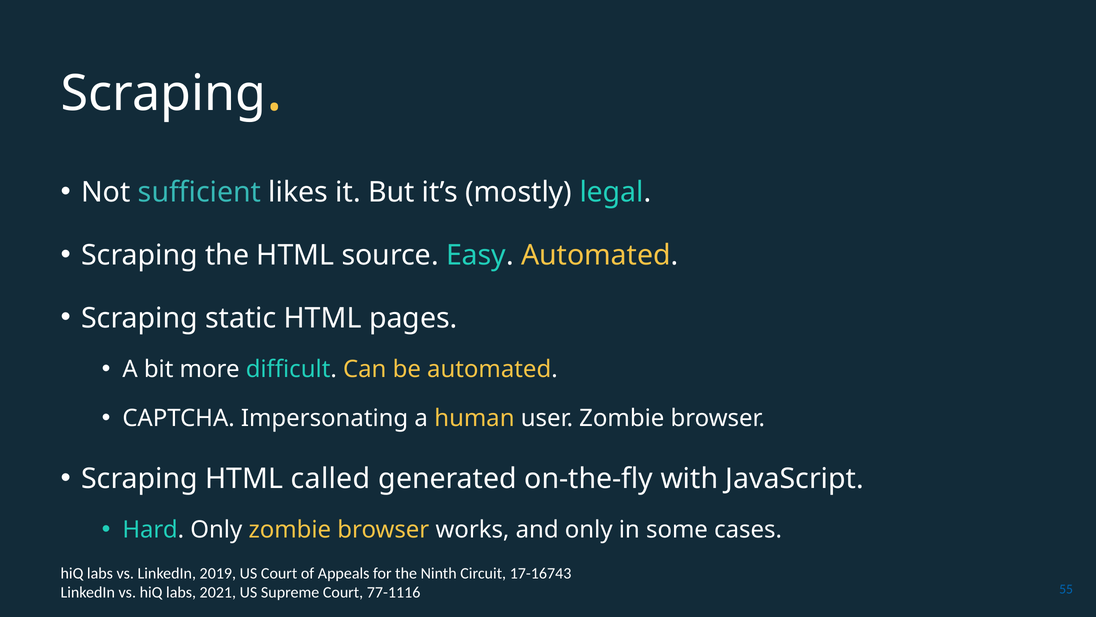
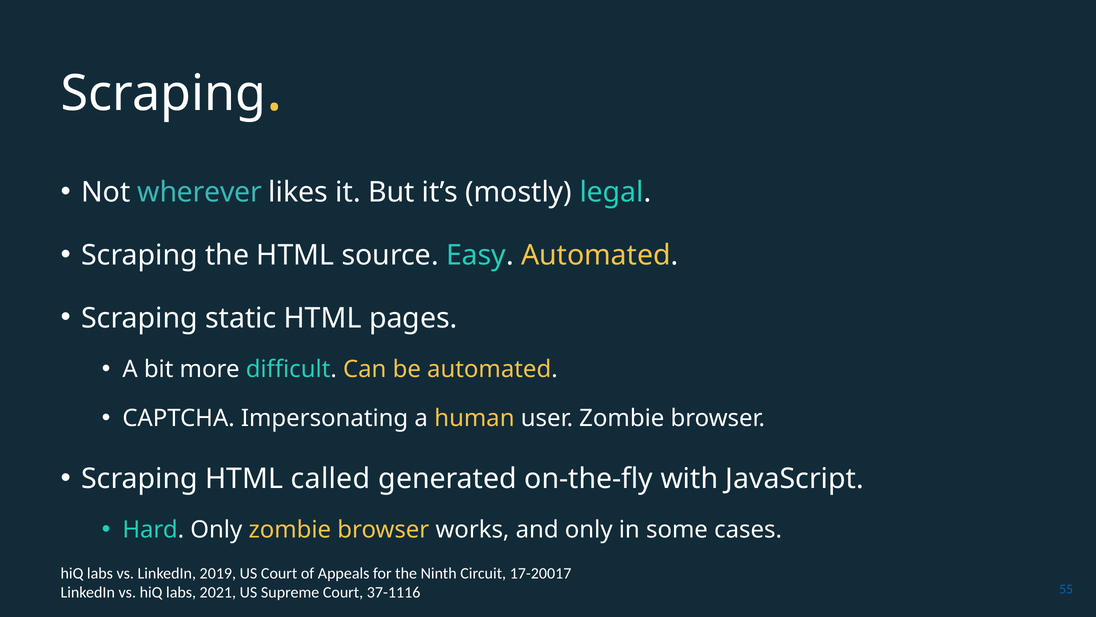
sufficient: sufficient -> wherever
17-16743: 17-16743 -> 17-20017
77-1116: 77-1116 -> 37-1116
